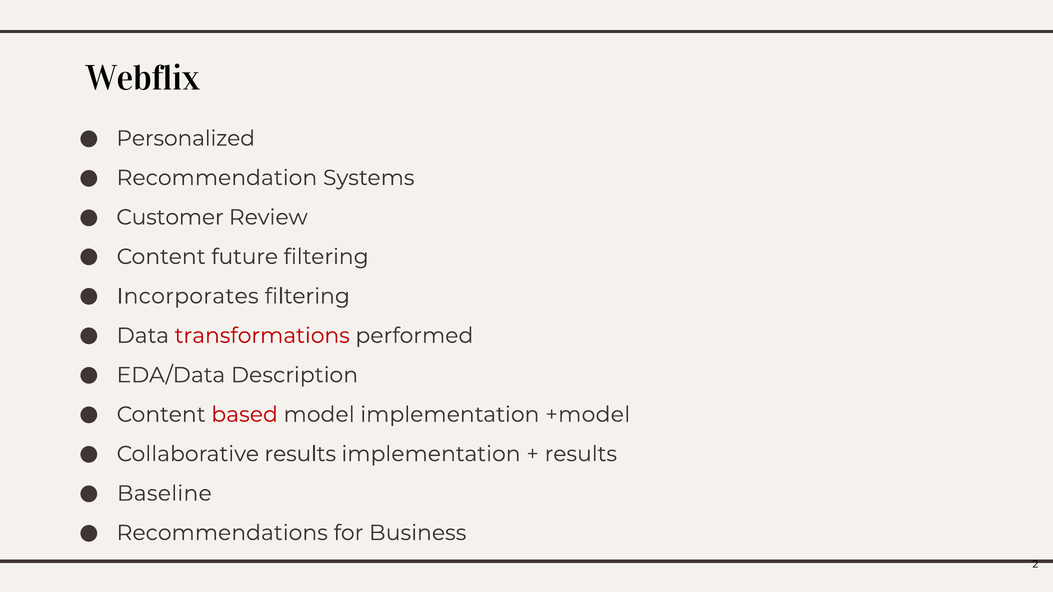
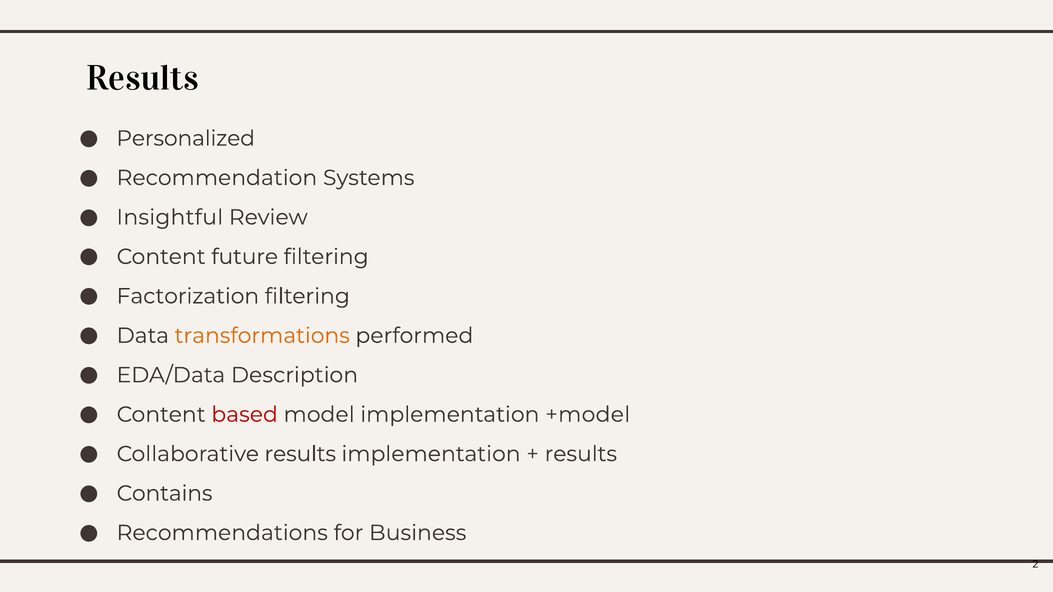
Webflix at (143, 78): Webflix -> Results
Customer: Customer -> Insightful
Incorporates: Incorporates -> Factorization
transformations colour: red -> orange
Baseline: Baseline -> Contains
